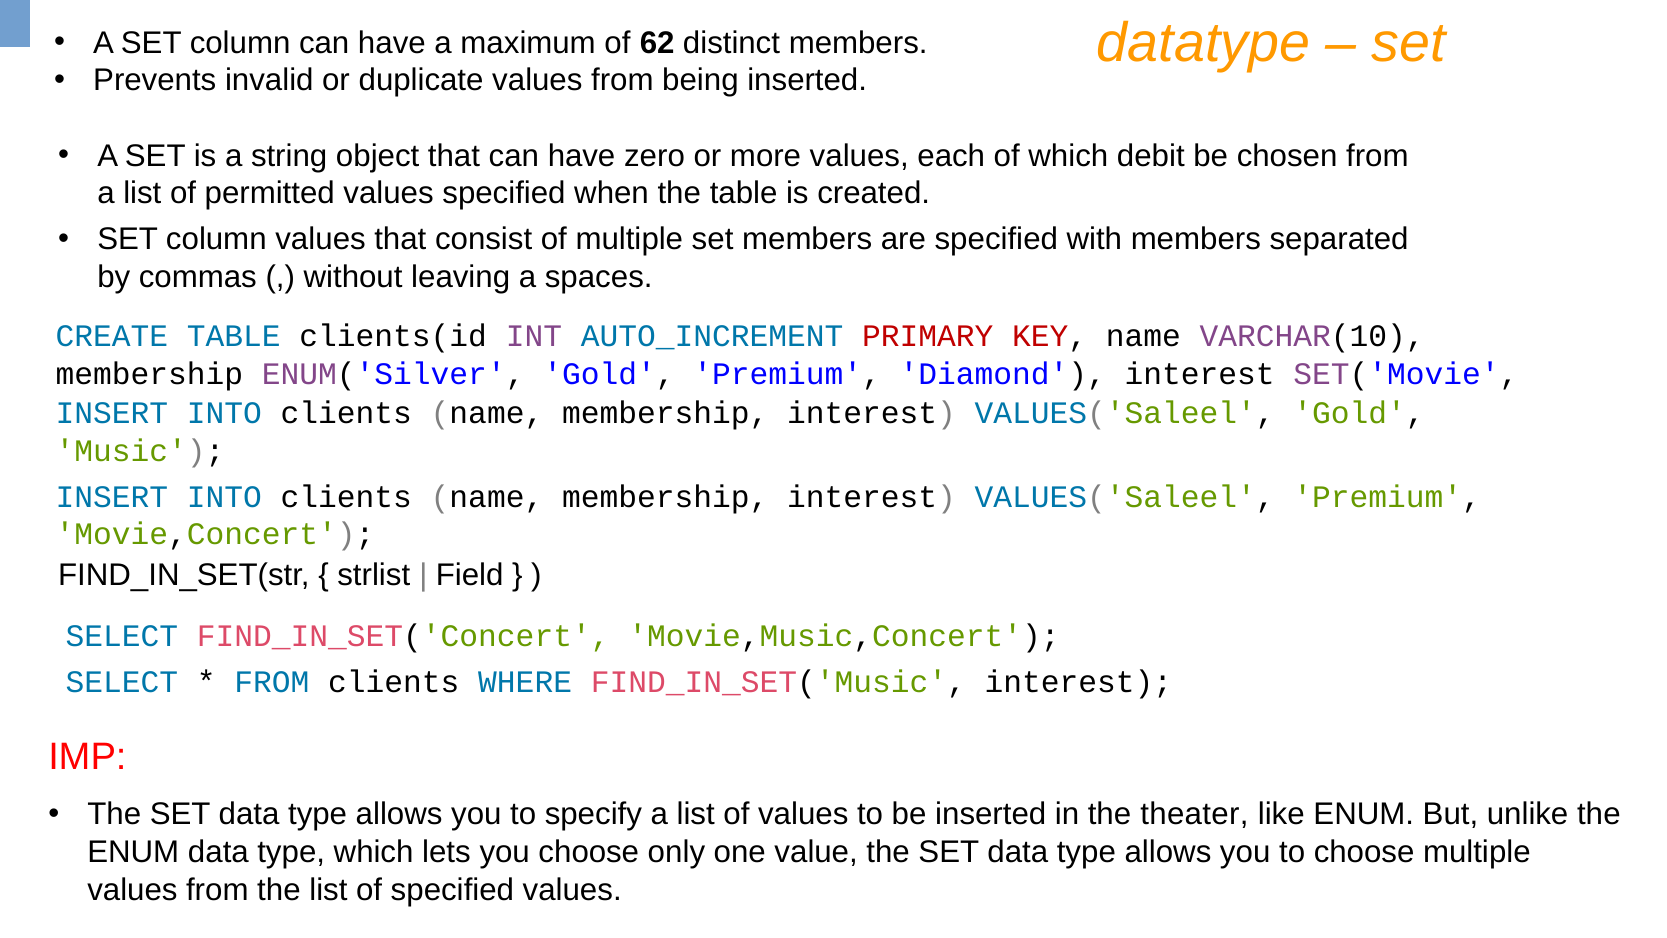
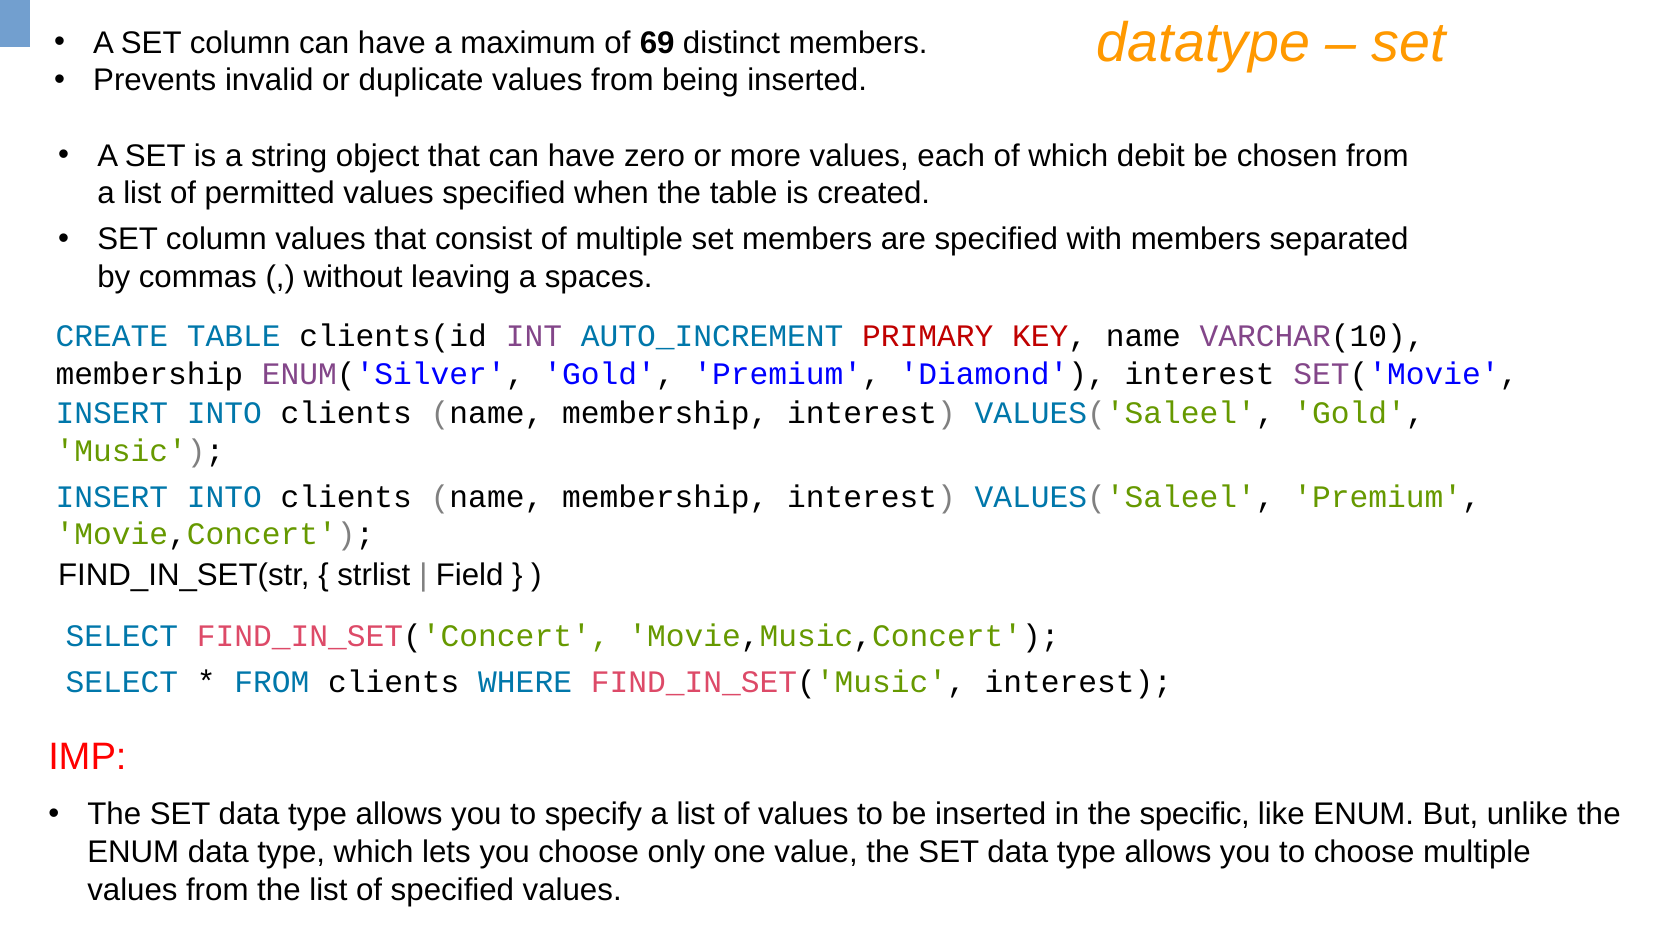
62: 62 -> 69
theater: theater -> specific
